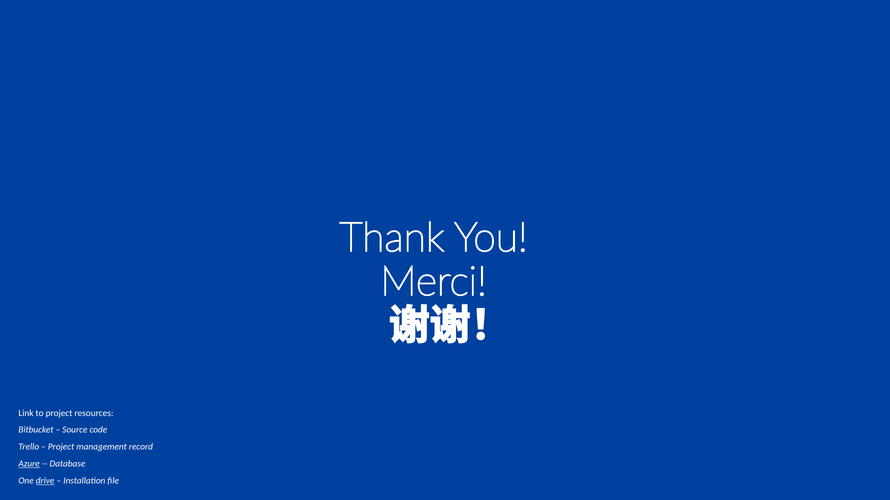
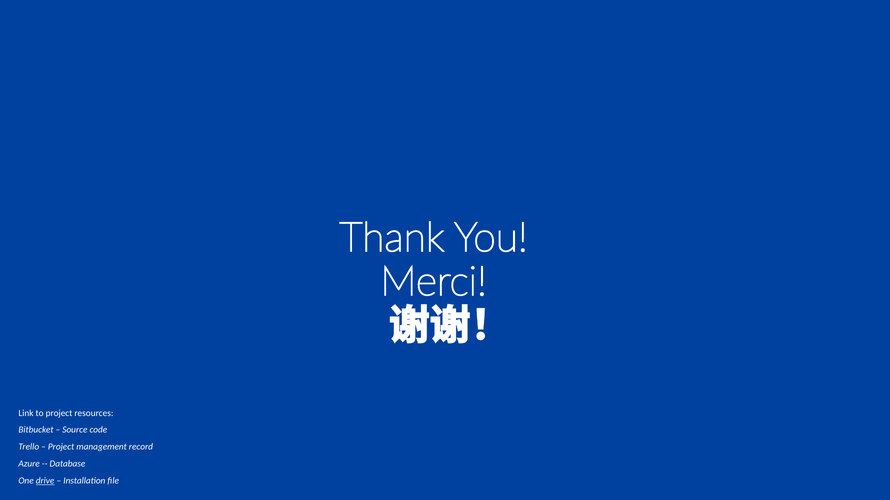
Azure underline: present -> none
